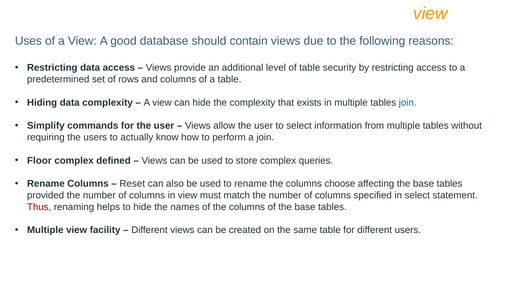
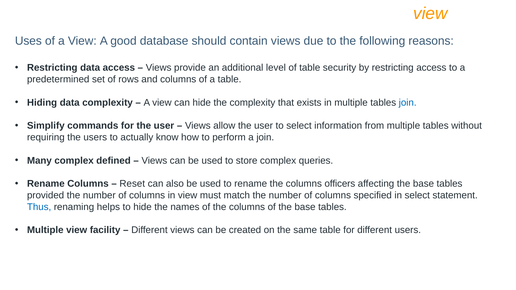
Floor: Floor -> Many
choose: choose -> officers
Thus colour: red -> blue
